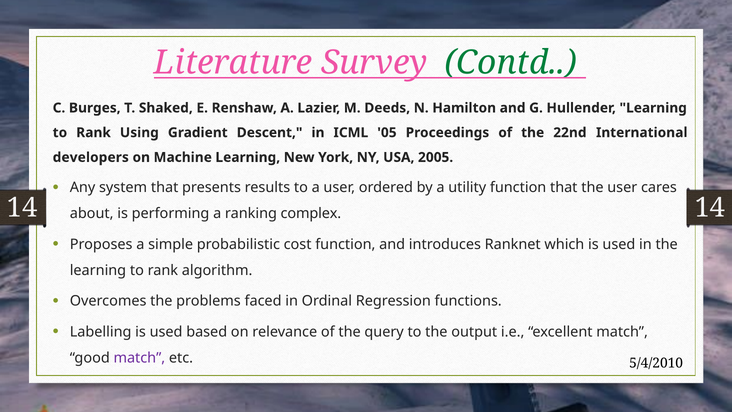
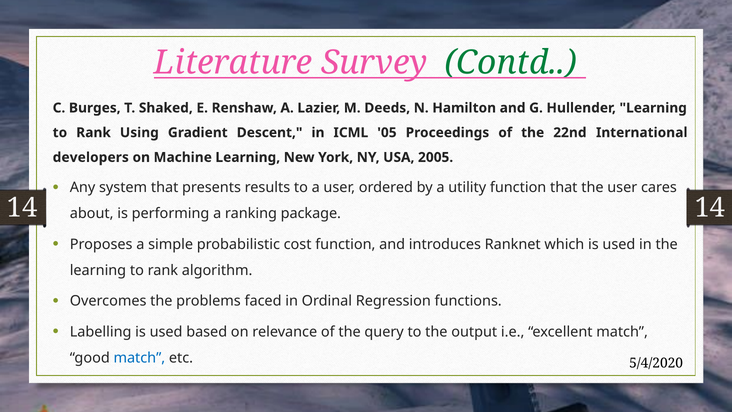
complex: complex -> package
match at (139, 358) colour: purple -> blue
5/4/2010: 5/4/2010 -> 5/4/2020
